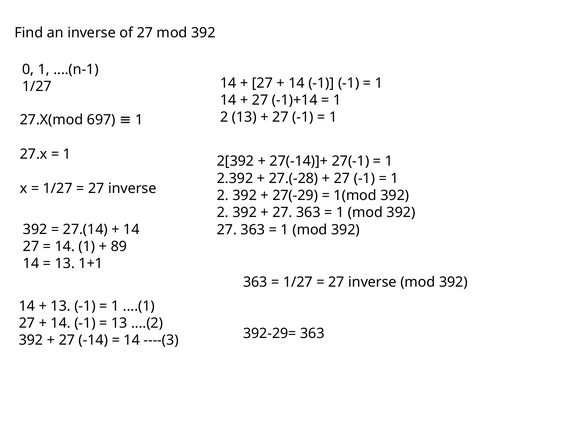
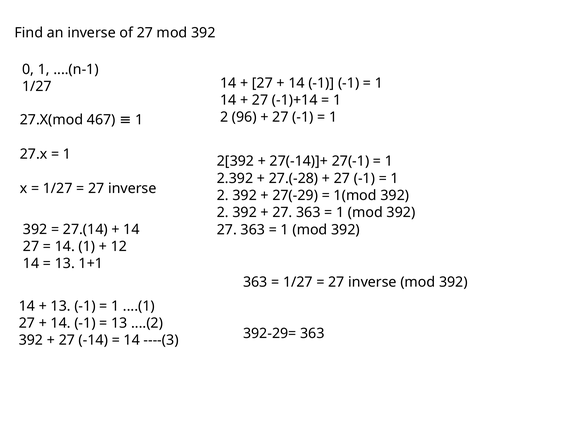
2 13: 13 -> 96
697: 697 -> 467
89: 89 -> 12
